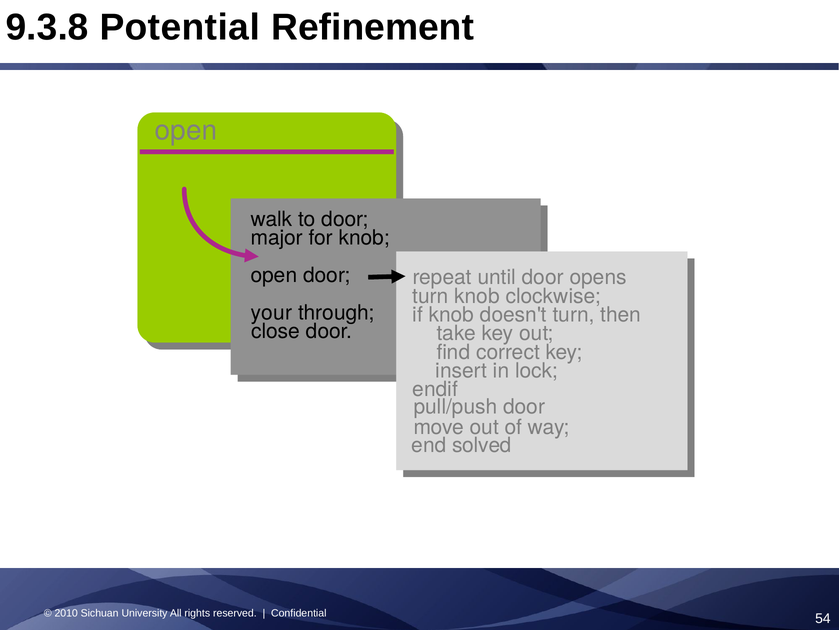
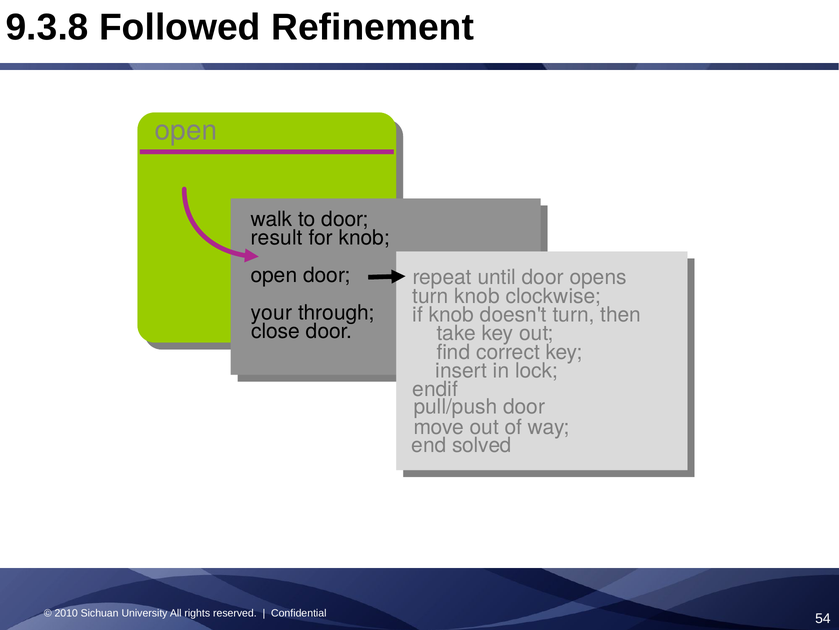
Potential: Potential -> Followed
major: major -> result
